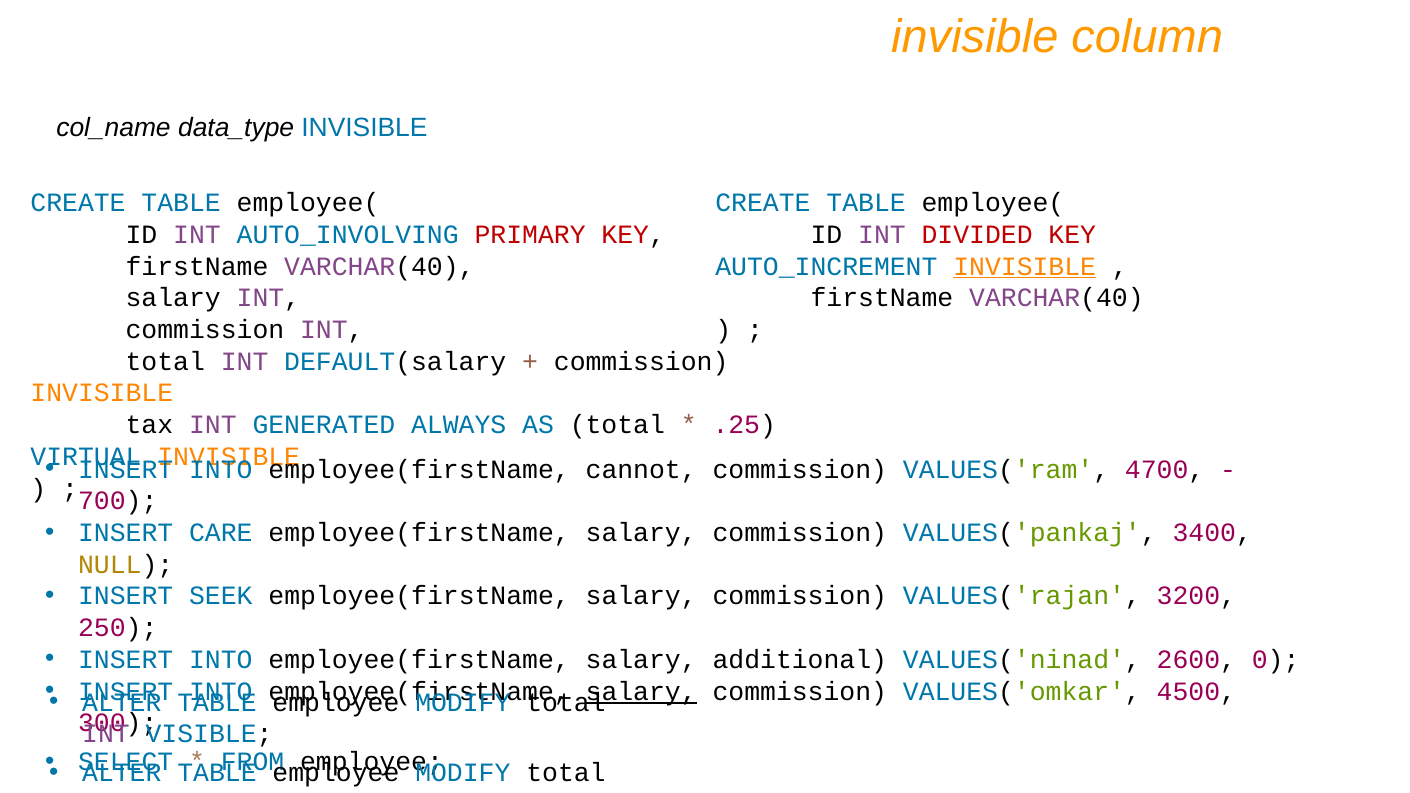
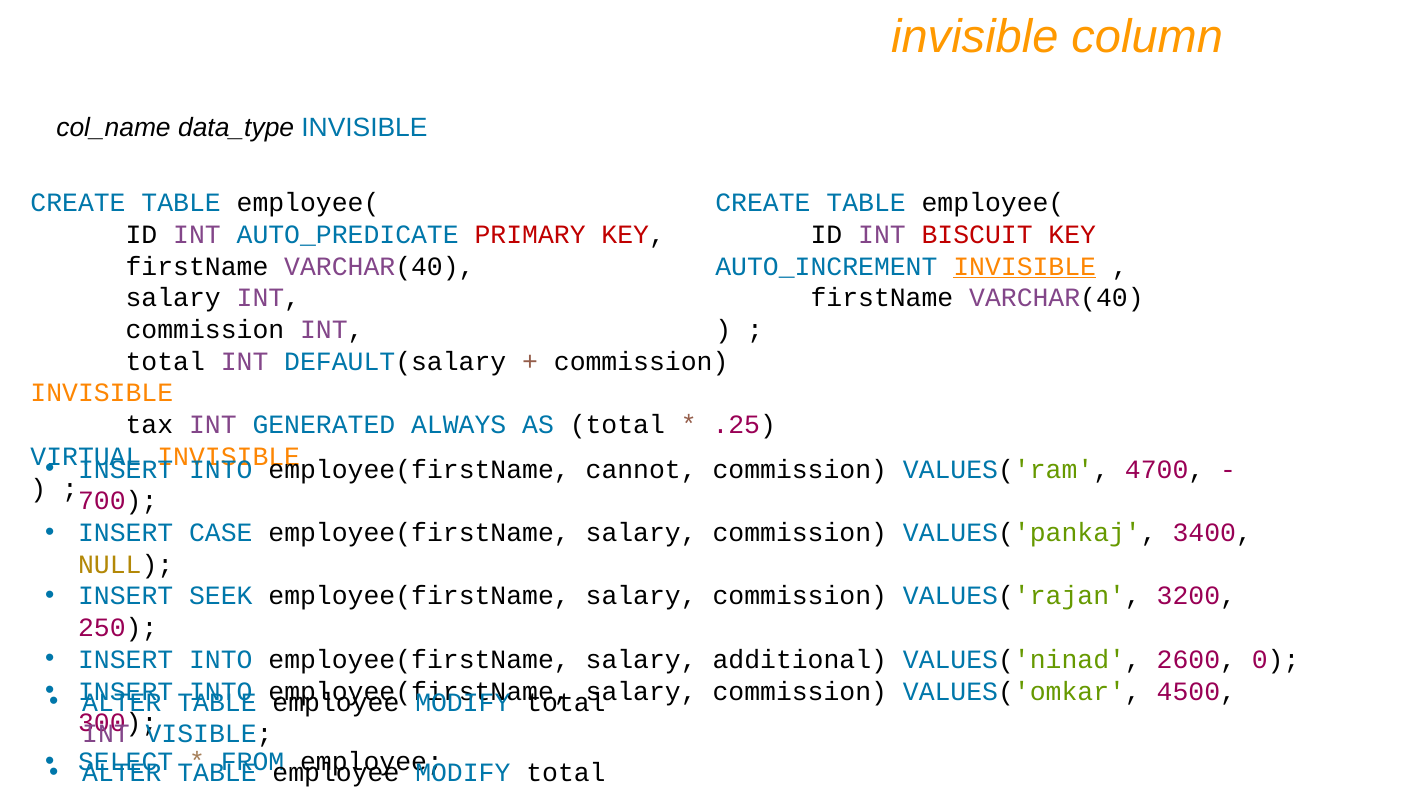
AUTO_INVOLVING: AUTO_INVOLVING -> AUTO_PREDICATE
DIVIDED: DIVIDED -> BISCUIT
CARE: CARE -> CASE
salary at (641, 692) underline: present -> none
